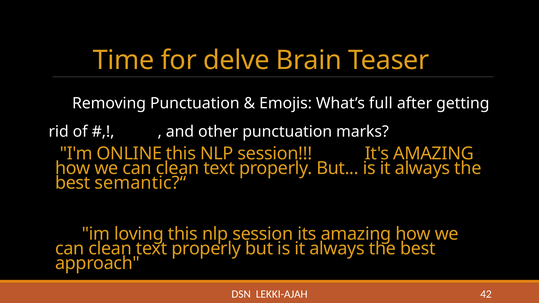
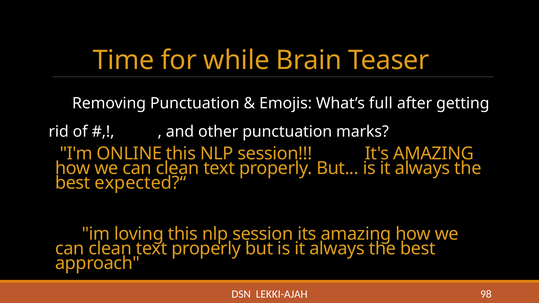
delve: delve -> while
semantic?“: semantic?“ -> expected?“
42: 42 -> 98
